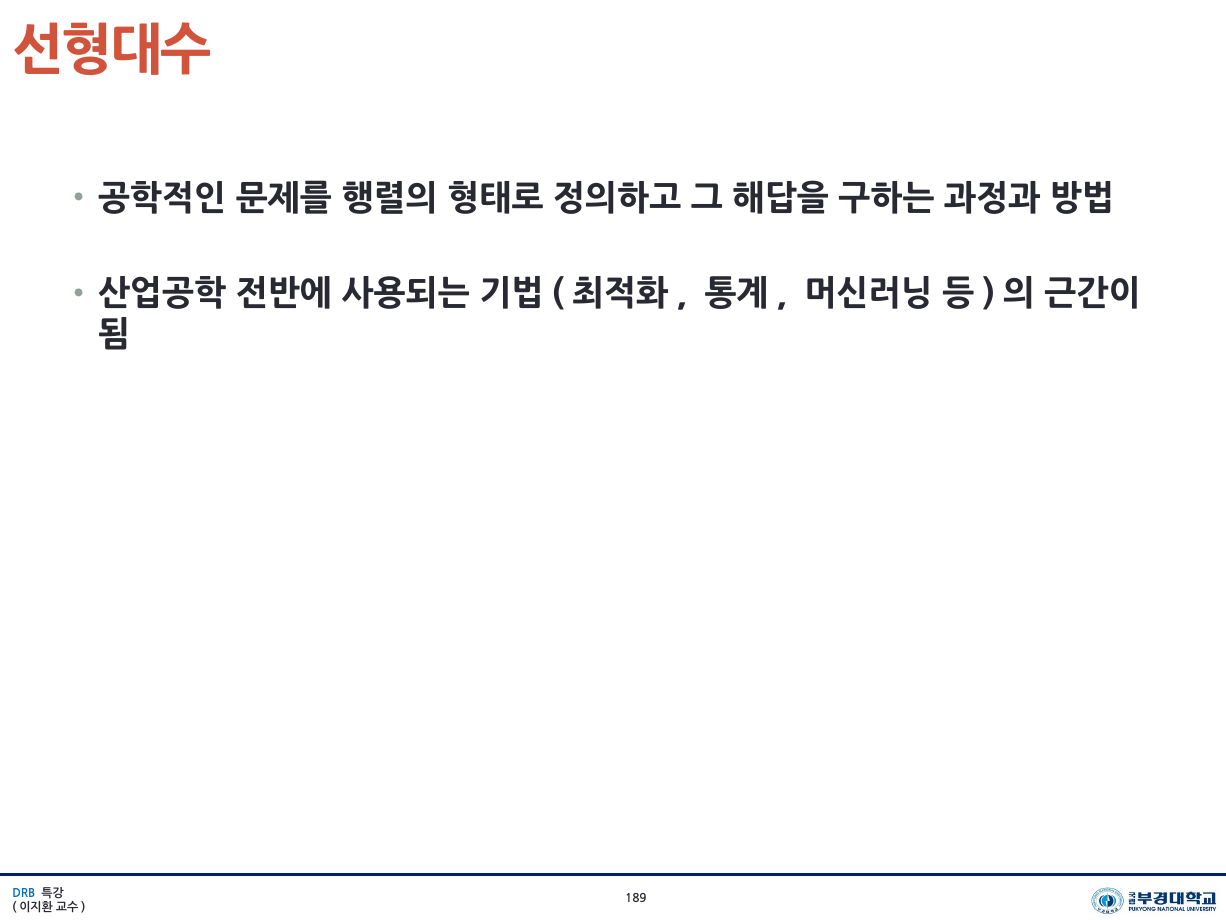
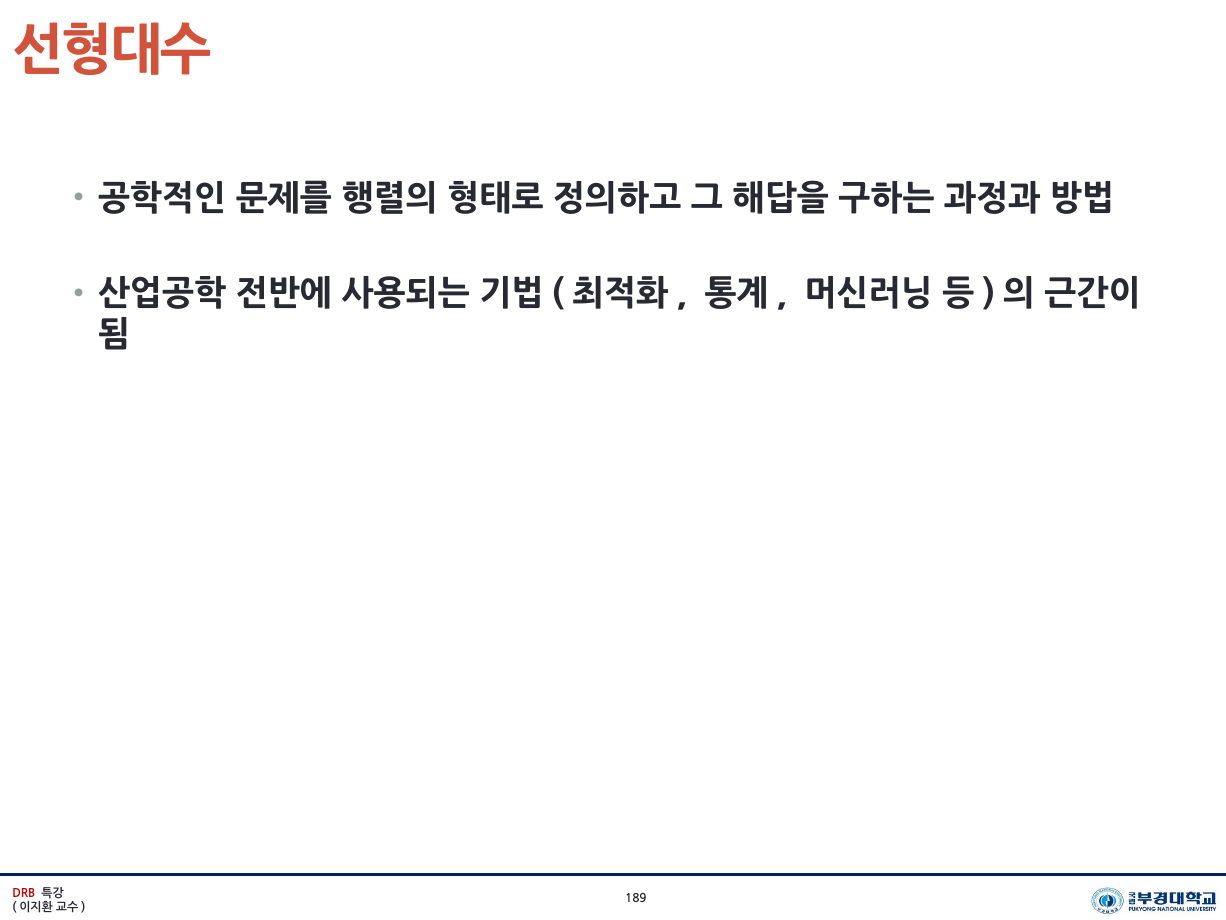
DRB colour: blue -> red
